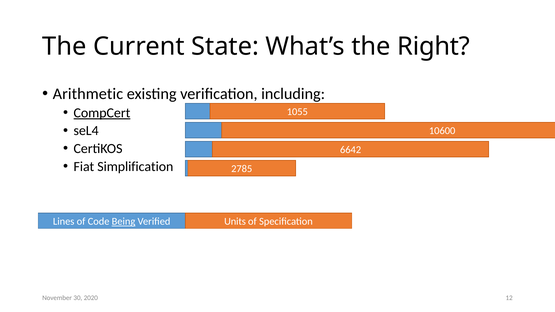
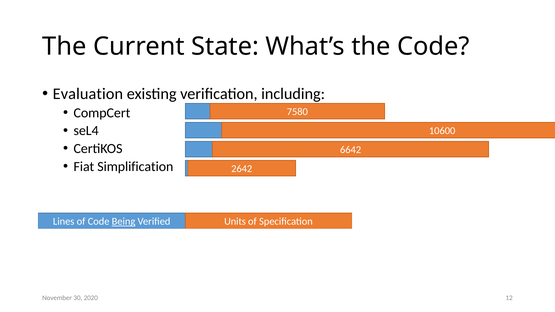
the Right: Right -> Code
Arithmetic: Arithmetic -> Evaluation
CompCert underline: present -> none
1055: 1055 -> 7580
2785: 2785 -> 2642
